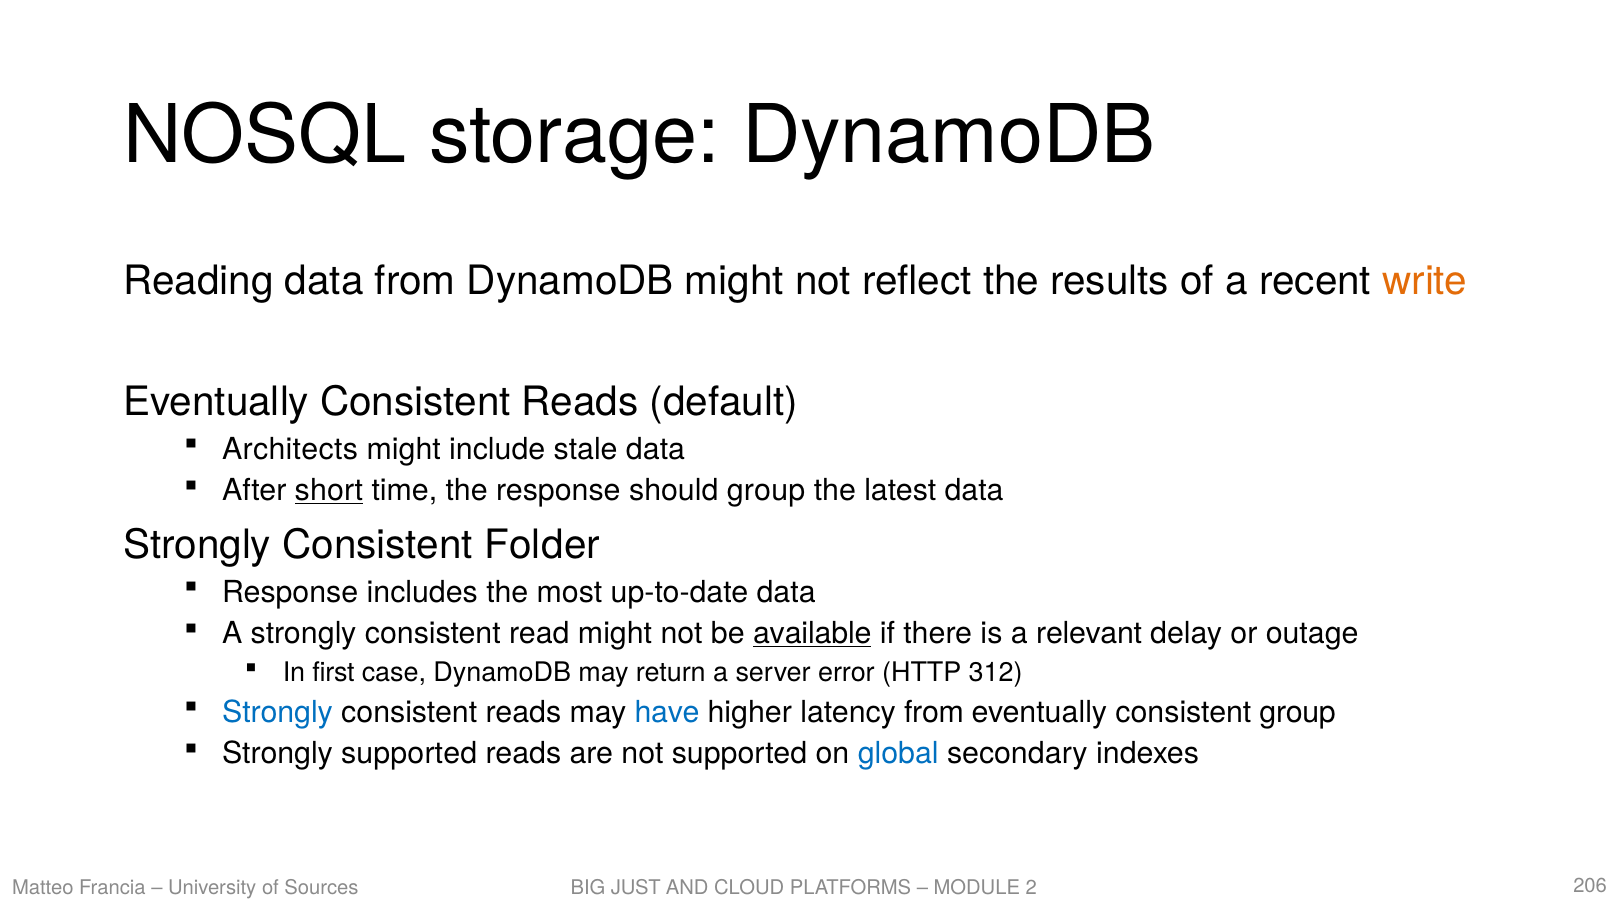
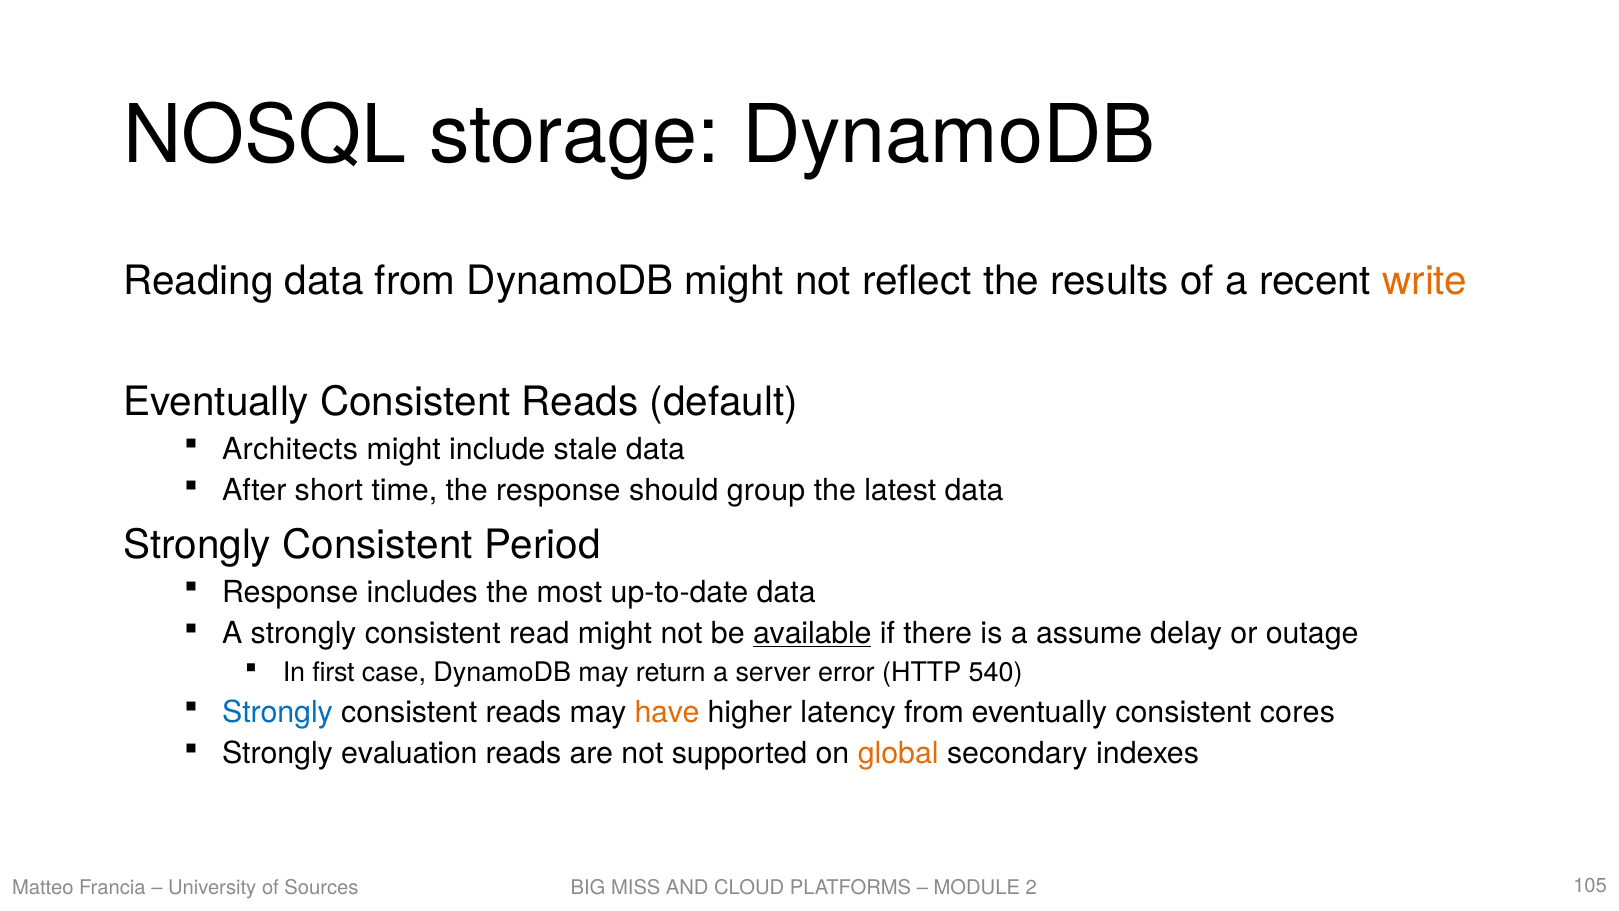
short underline: present -> none
Folder: Folder -> Period
relevant: relevant -> assume
312: 312 -> 540
have colour: blue -> orange
consistent group: group -> cores
Strongly supported: supported -> evaluation
global colour: blue -> orange
JUST: JUST -> MISS
206: 206 -> 105
